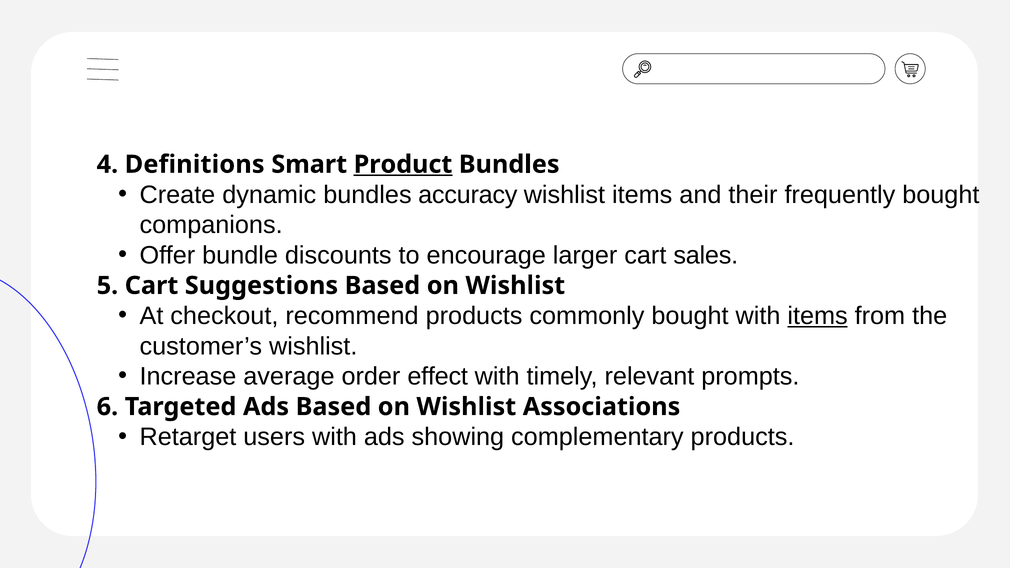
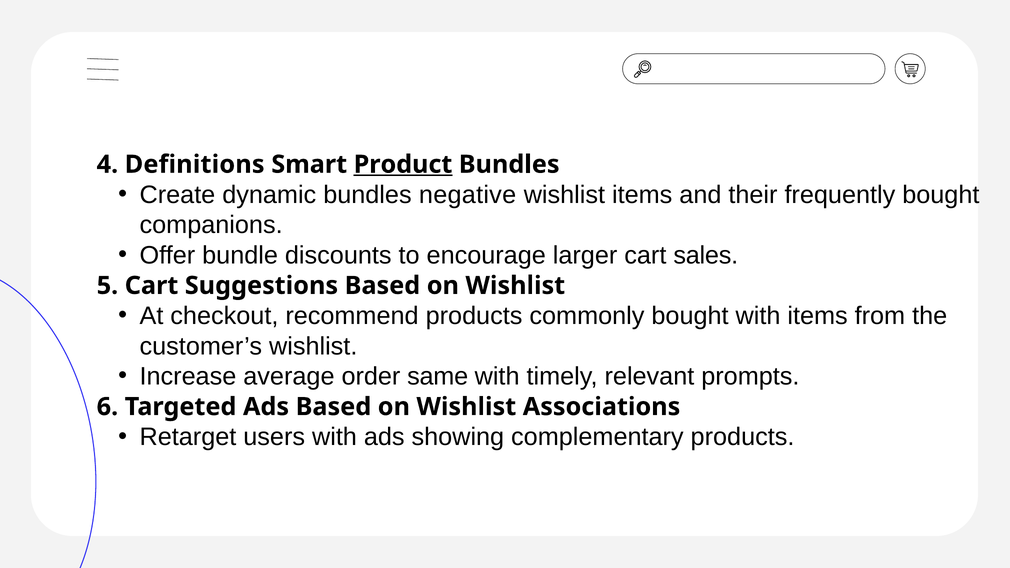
accuracy: accuracy -> negative
items at (818, 316) underline: present -> none
effect: effect -> same
